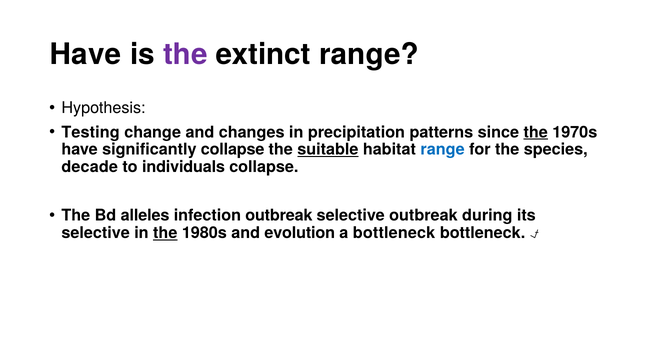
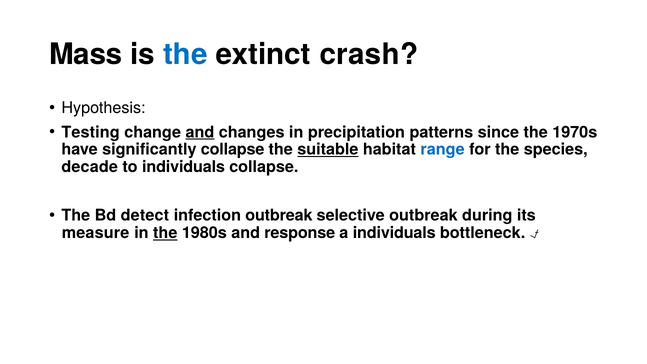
Have at (85, 54): Have -> Mass
the at (185, 54) colour: purple -> blue
extinct range: range -> crash
and at (200, 132) underline: none -> present
the at (536, 132) underline: present -> none
alleles: alleles -> detect
selective at (96, 233): selective -> measure
evolution: evolution -> response
a bottleneck: bottleneck -> individuals
